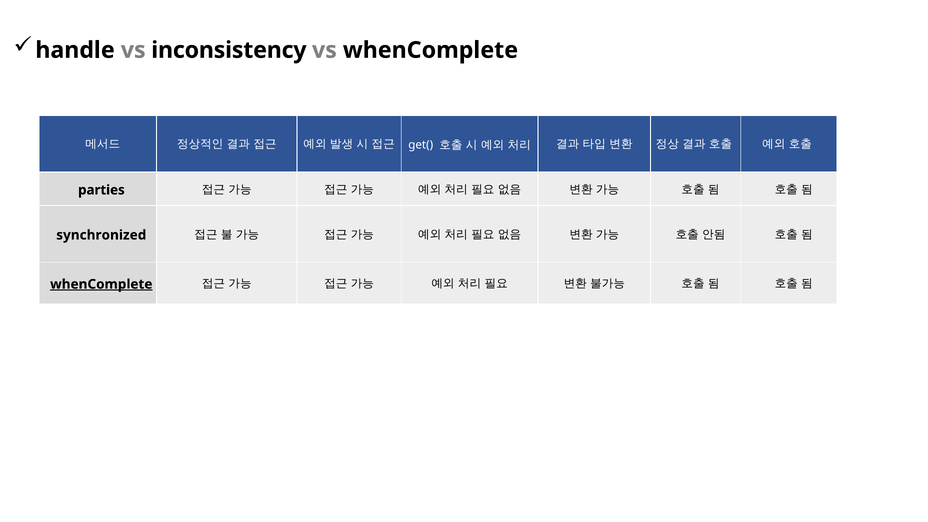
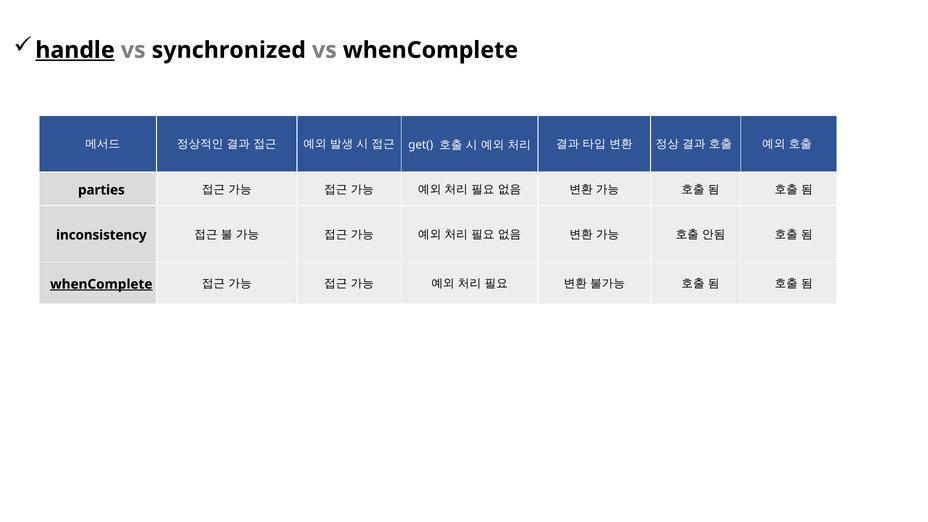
handle underline: none -> present
inconsistency: inconsistency -> synchronized
synchronized: synchronized -> inconsistency
